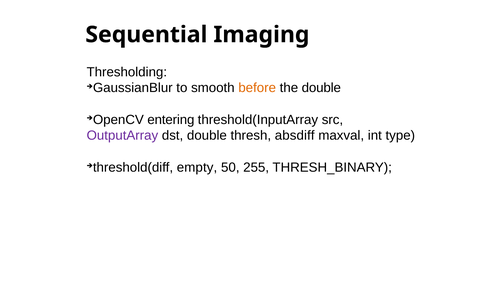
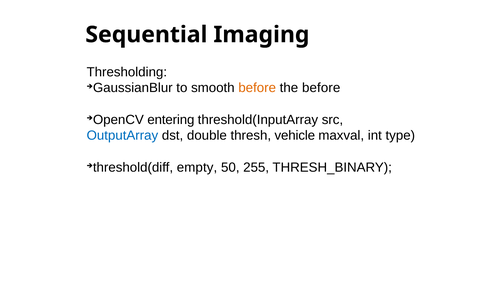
the double: double -> before
OutputArray colour: purple -> blue
absdiff: absdiff -> vehicle
